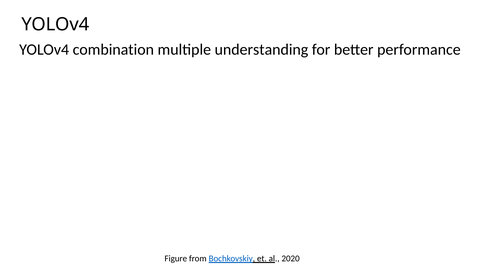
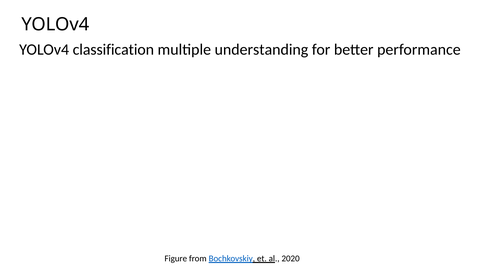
combination: combination -> classification
